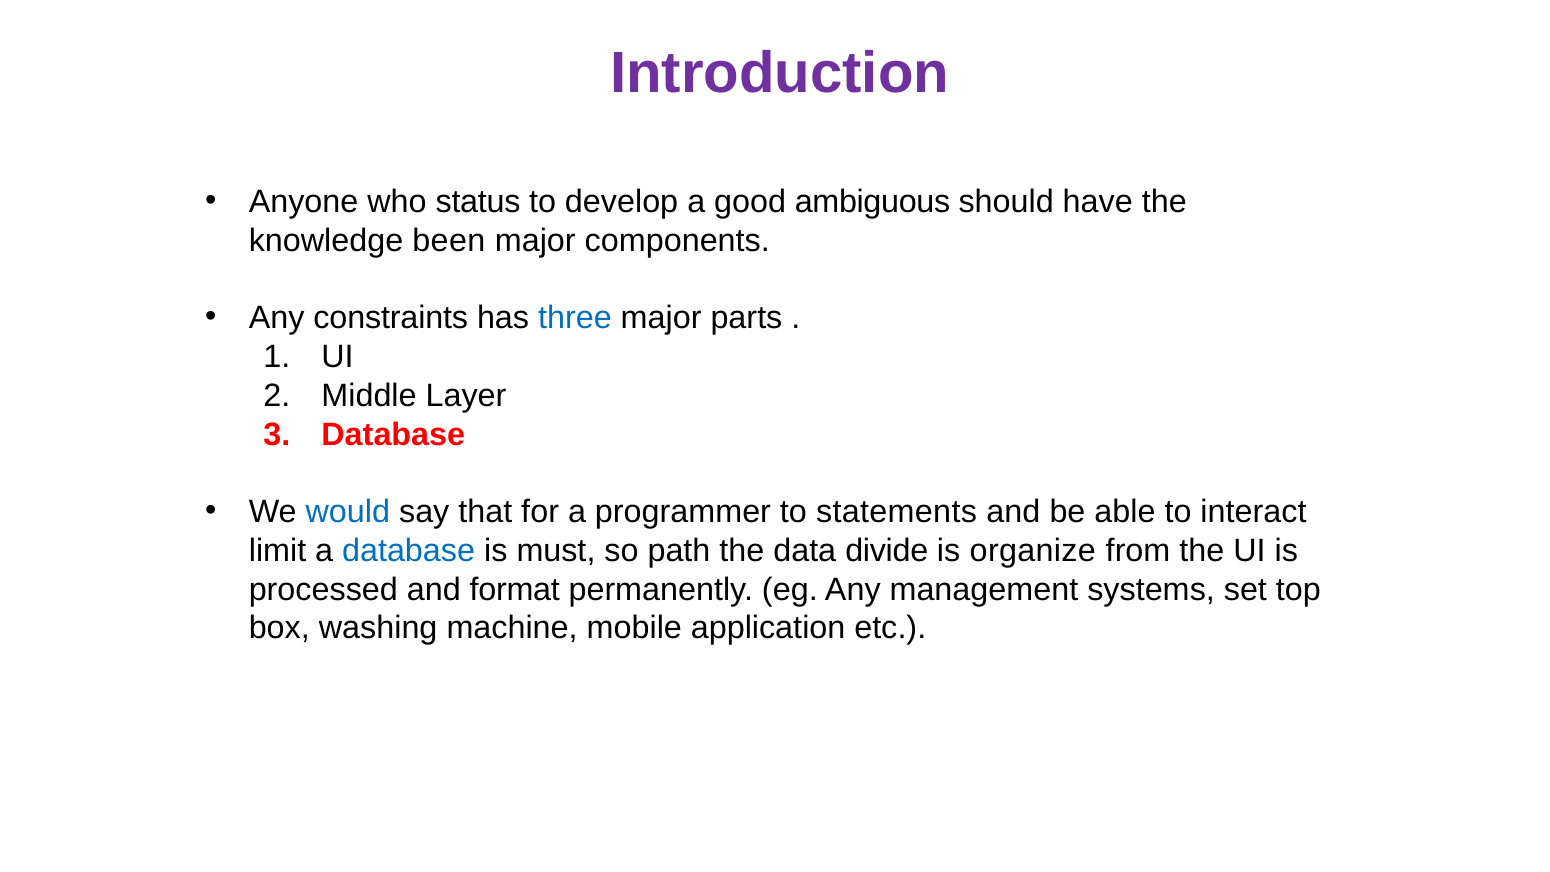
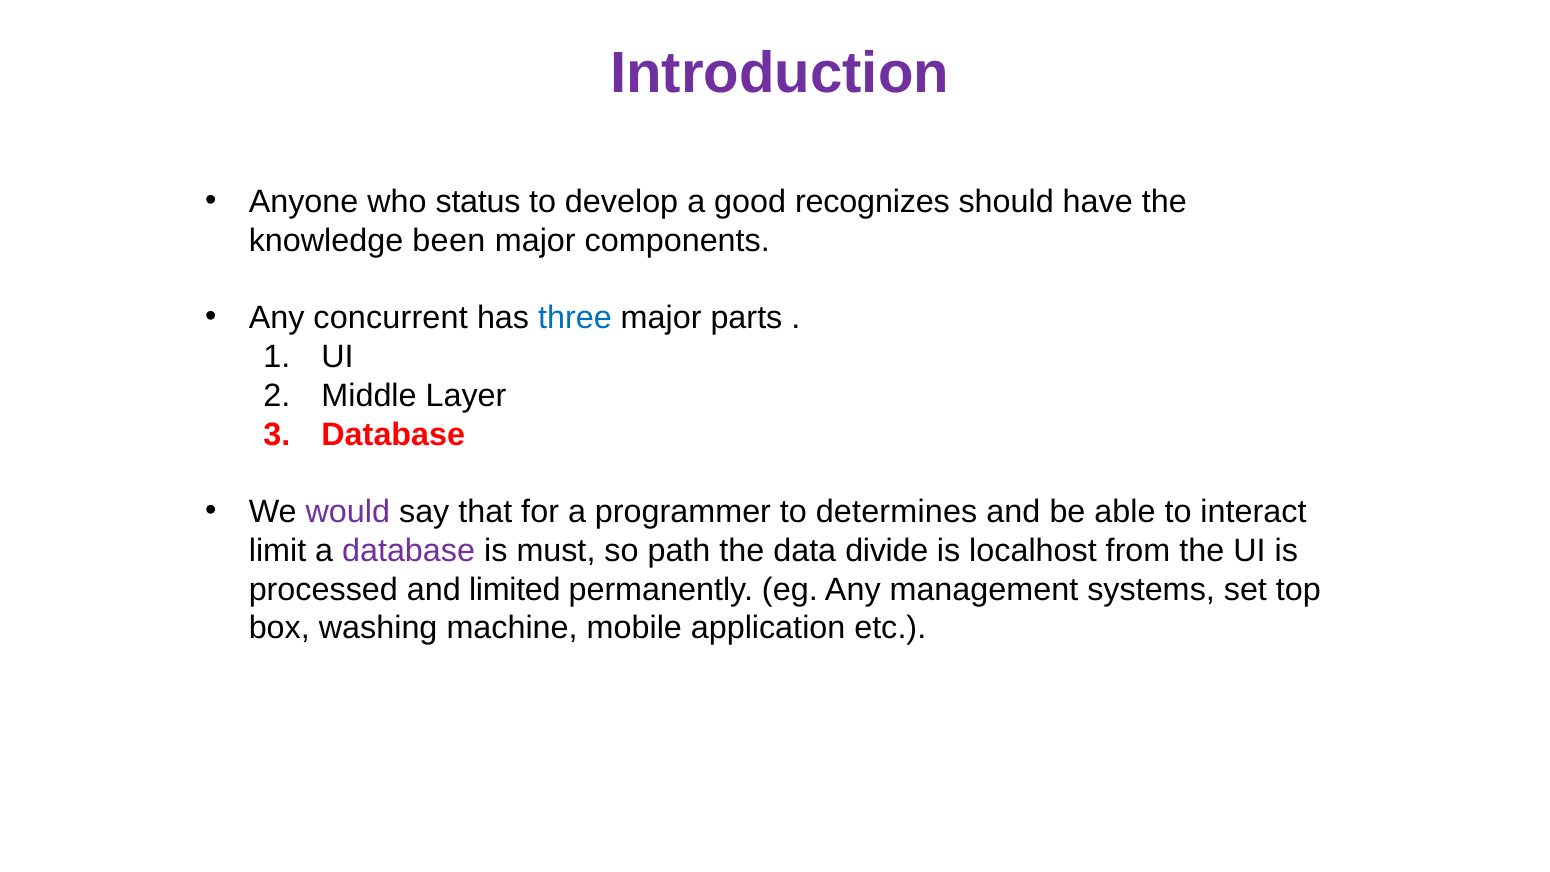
ambiguous: ambiguous -> recognizes
constraints: constraints -> concurrent
would colour: blue -> purple
statements: statements -> determines
database at (409, 551) colour: blue -> purple
organize: organize -> localhost
format: format -> limited
